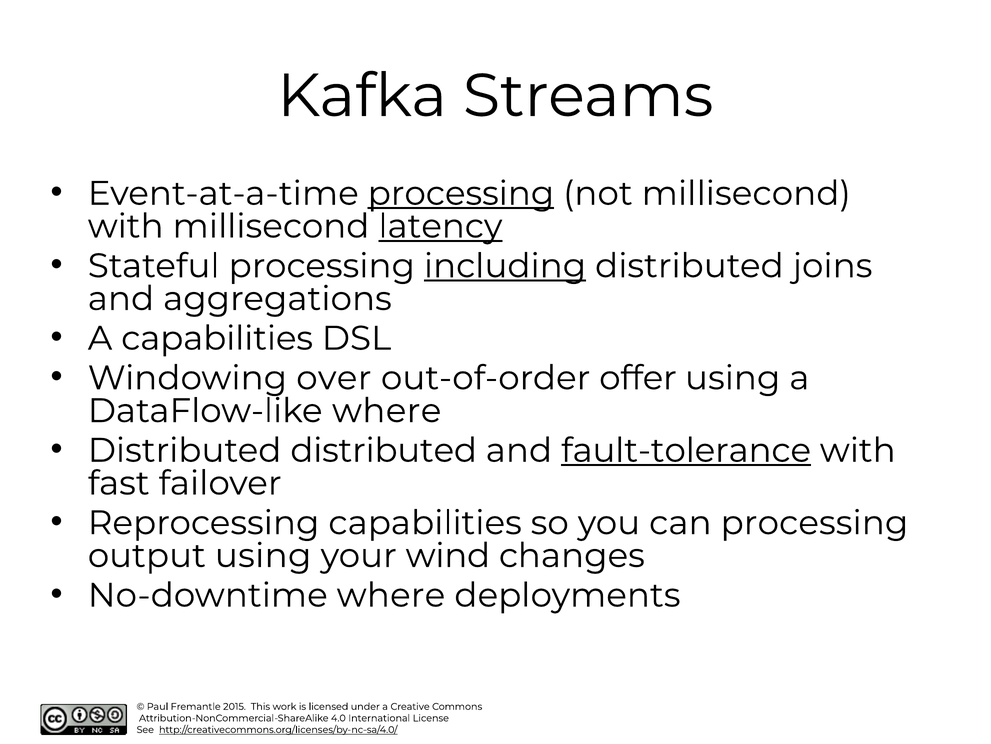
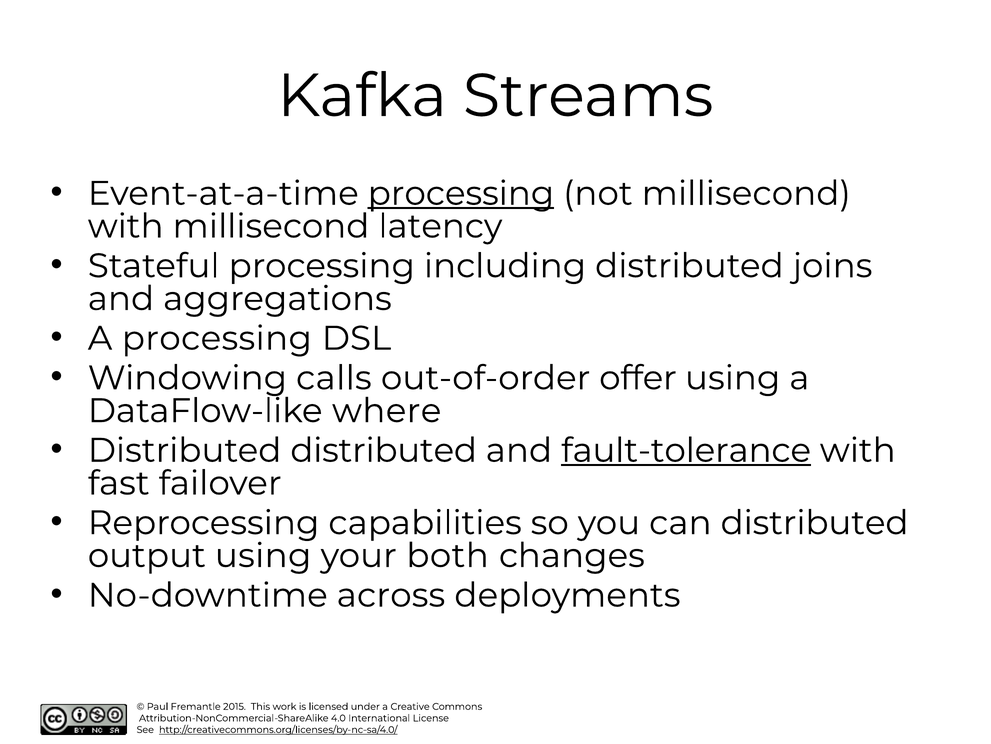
latency underline: present -> none
including underline: present -> none
A capabilities: capabilities -> processing
over: over -> calls
can processing: processing -> distributed
wind: wind -> both
No-downtime where: where -> across
